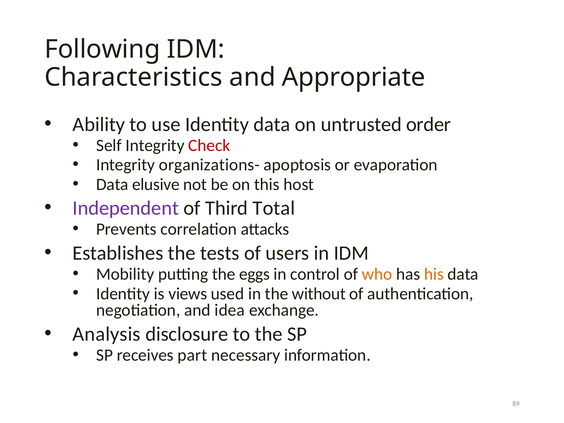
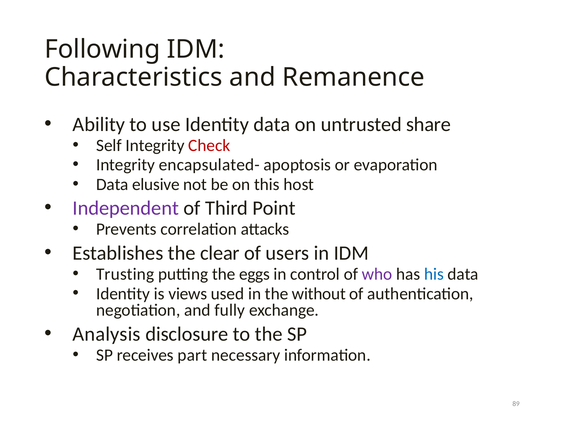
Appropriate: Appropriate -> Remanence
order: order -> share
organizations-: organizations- -> encapsulated-
Total: Total -> Point
tests: tests -> clear
Mobility: Mobility -> Trusting
who colour: orange -> purple
his colour: orange -> blue
idea: idea -> fully
